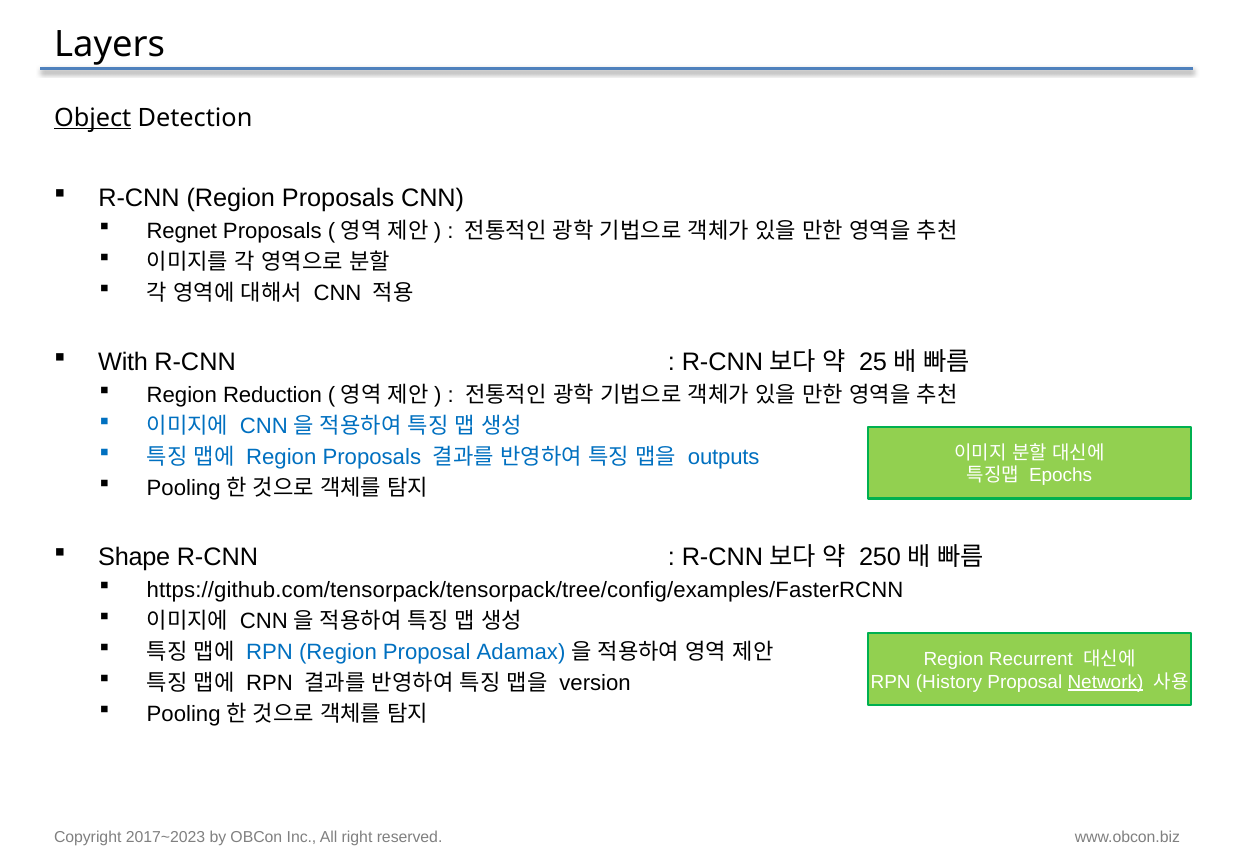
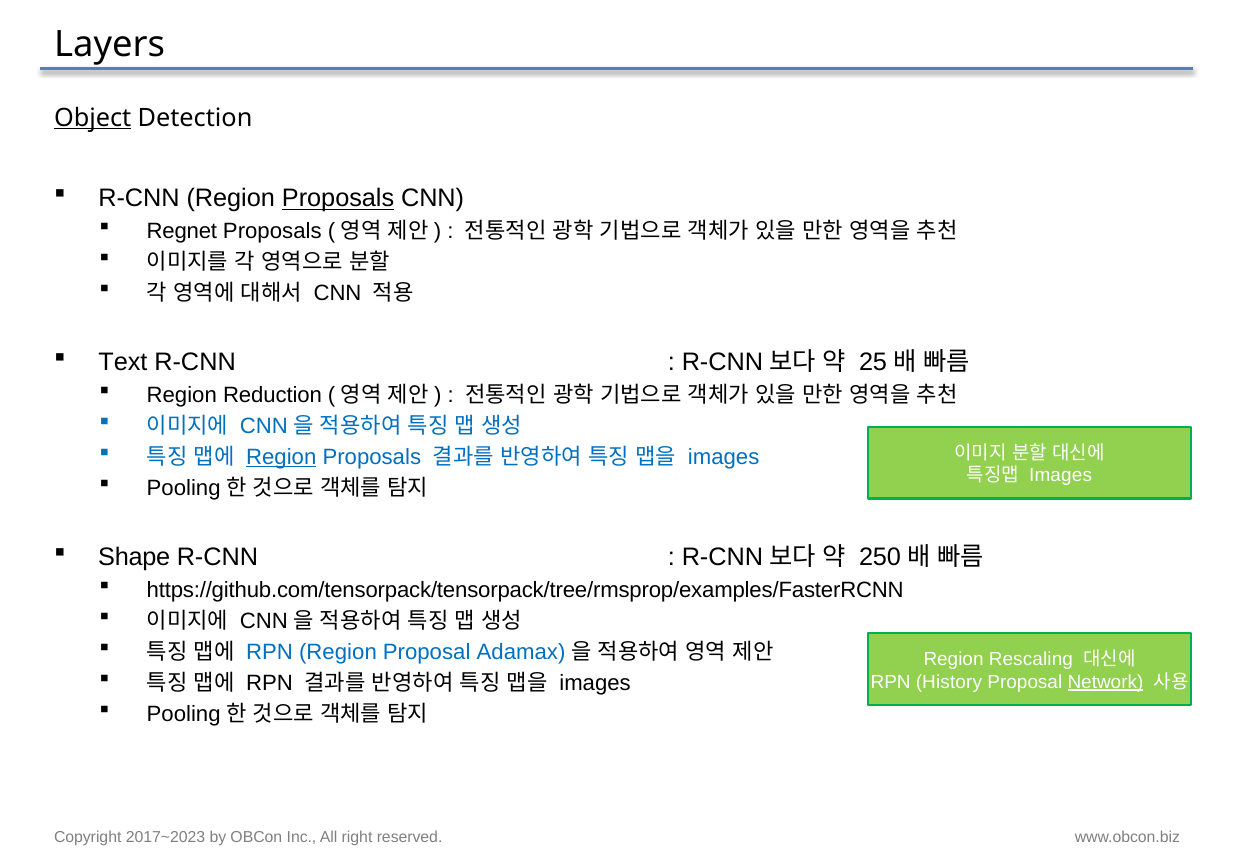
Proposals at (338, 199) underline: none -> present
With: With -> Text
Region at (281, 457) underline: none -> present
outputs at (724, 457): outputs -> images
Epochs at (1061, 476): Epochs -> Images
https://github.com/tensorpack/tensorpack/tree/config/examples/FasterRCNN: https://github.com/tensorpack/tensorpack/tree/config/examples/FasterRCNN -> https://github.com/tensorpack/tensorpack/tree/rmsprop/examples/FasterRCNN
Recurrent: Recurrent -> Rescaling
version at (595, 683): version -> images
